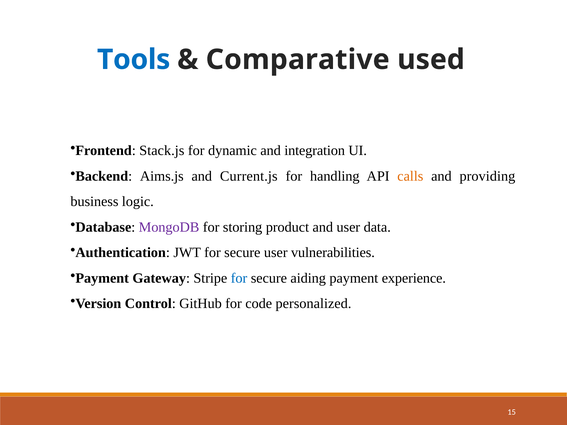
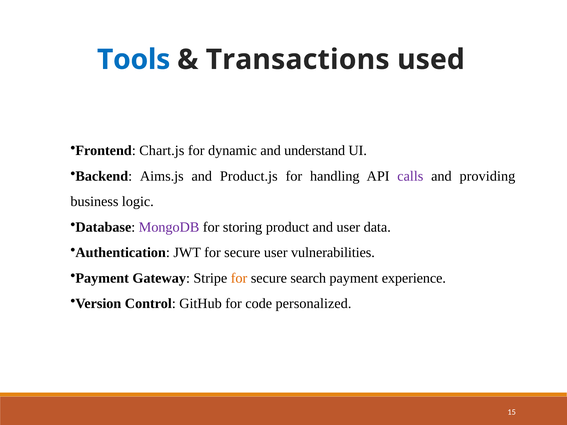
Comparative: Comparative -> Transactions
Stack.js: Stack.js -> Chart.js
integration: integration -> understand
Current.js: Current.js -> Product.js
calls colour: orange -> purple
for at (239, 278) colour: blue -> orange
aiding: aiding -> search
